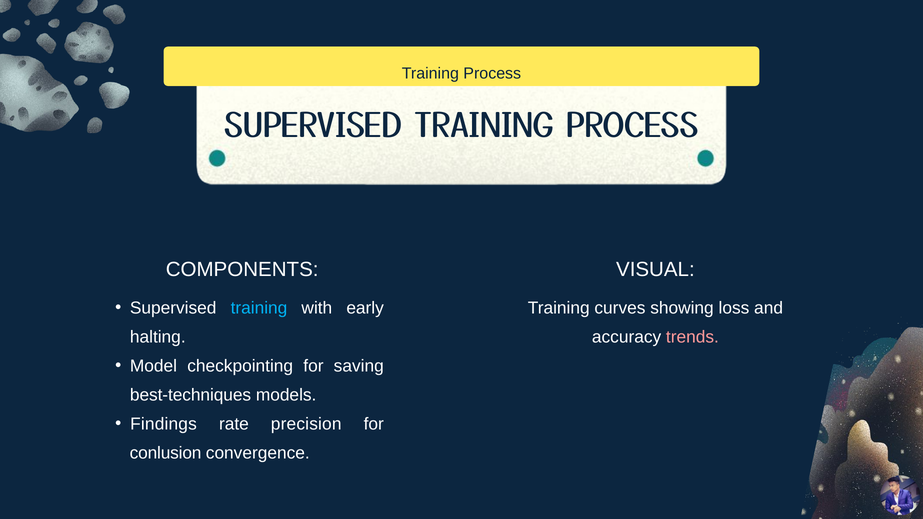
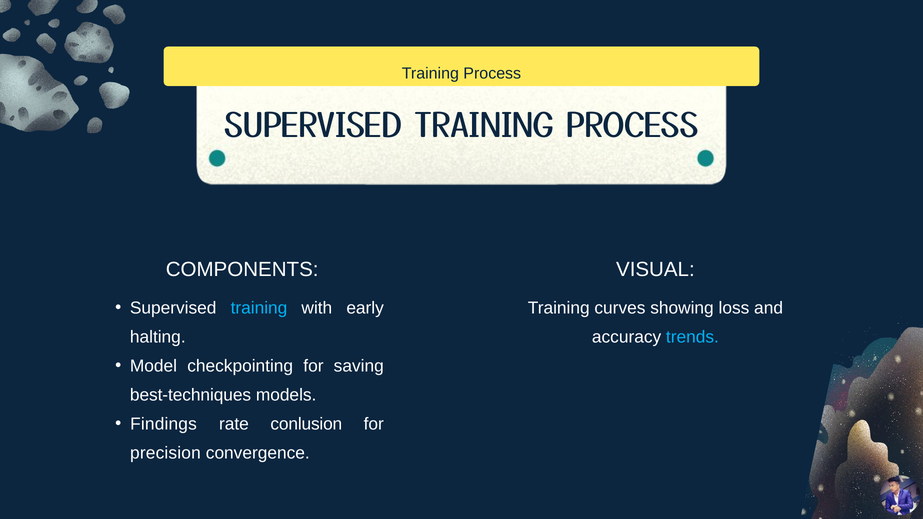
trends colour: pink -> light blue
precision: precision -> conlusion
conlusion: conlusion -> precision
